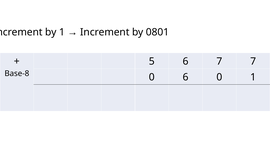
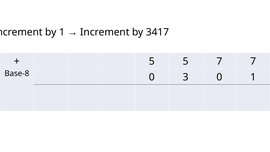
0801: 0801 -> 3417
5 6: 6 -> 5
0 6: 6 -> 3
